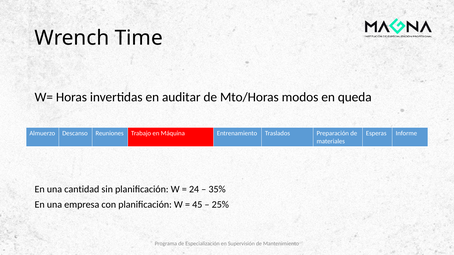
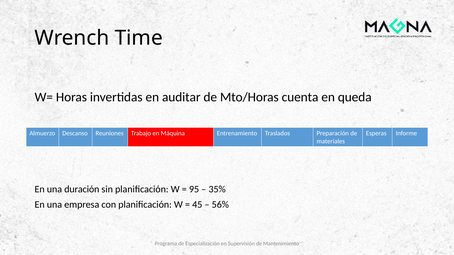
modos: modos -> cuenta
cantidad: cantidad -> duración
24: 24 -> 95
25%: 25% -> 56%
